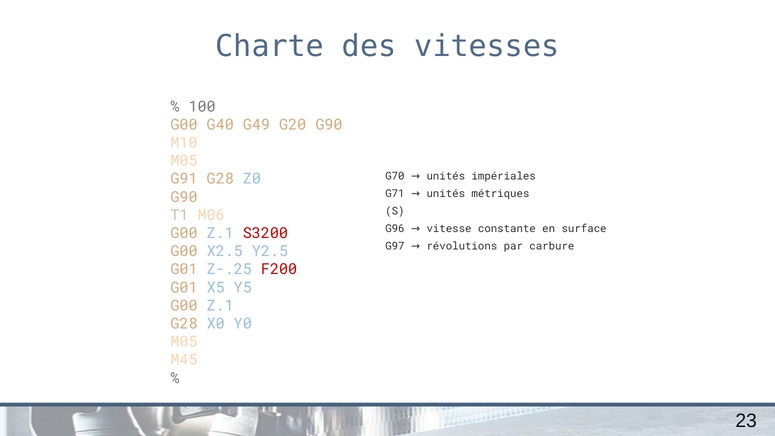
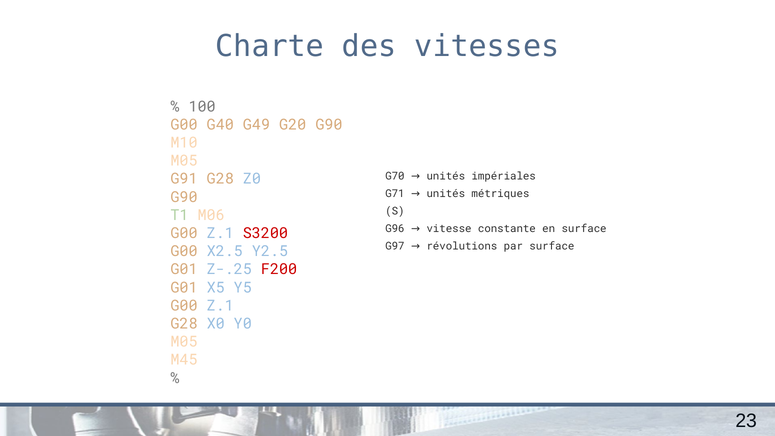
par carbure: carbure -> surface
